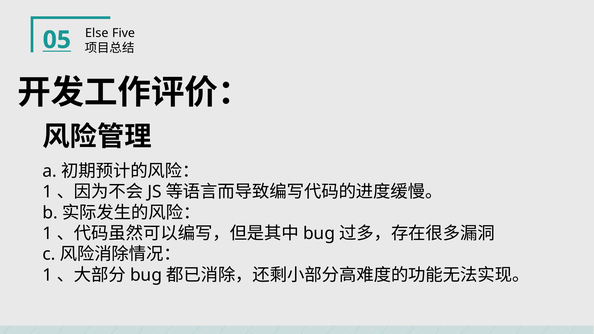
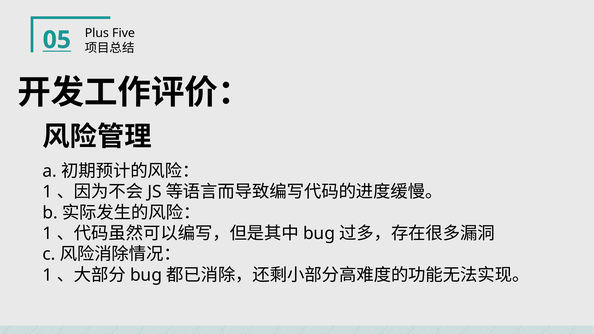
Else: Else -> Plus
